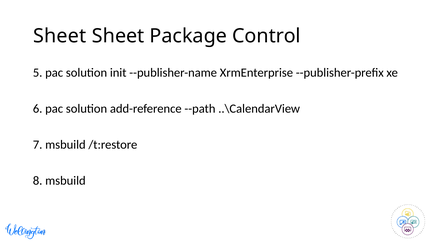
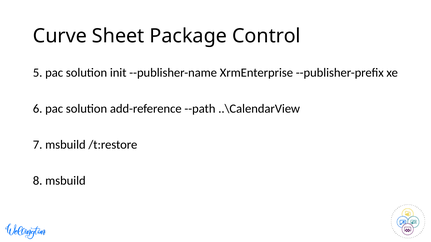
Sheet at (60, 36): Sheet -> Curve
